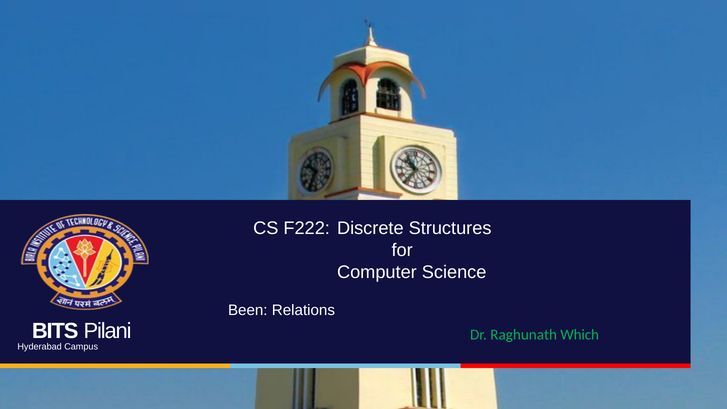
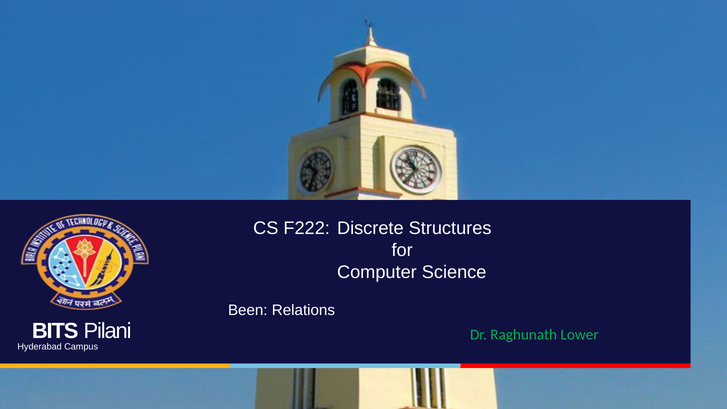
Which: Which -> Lower
